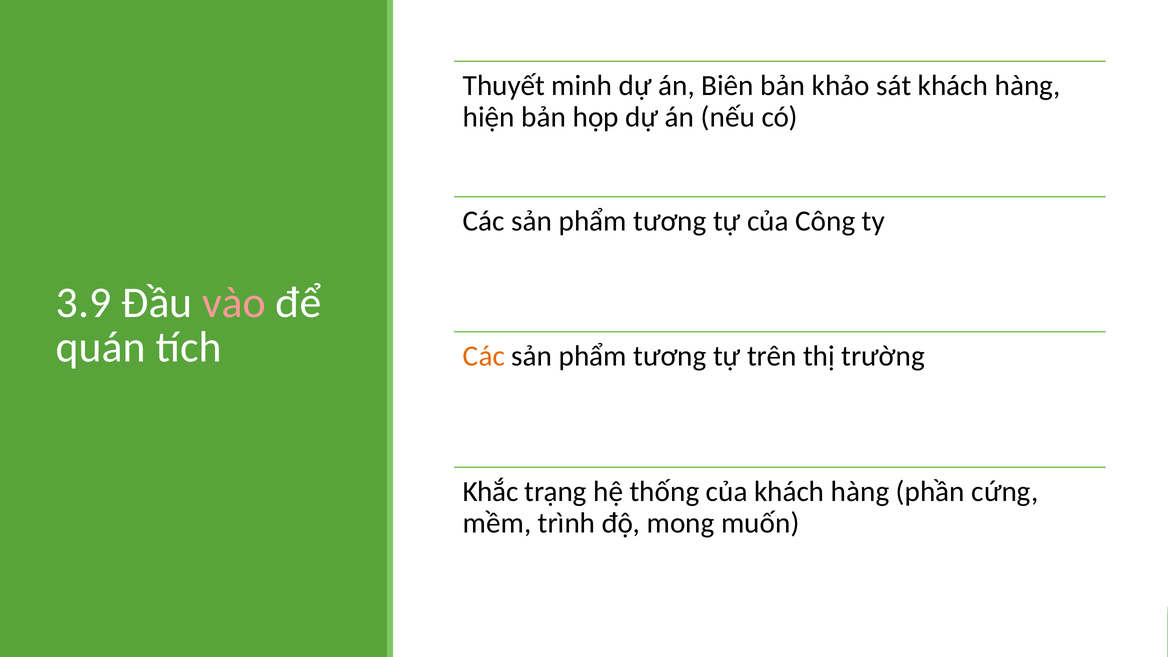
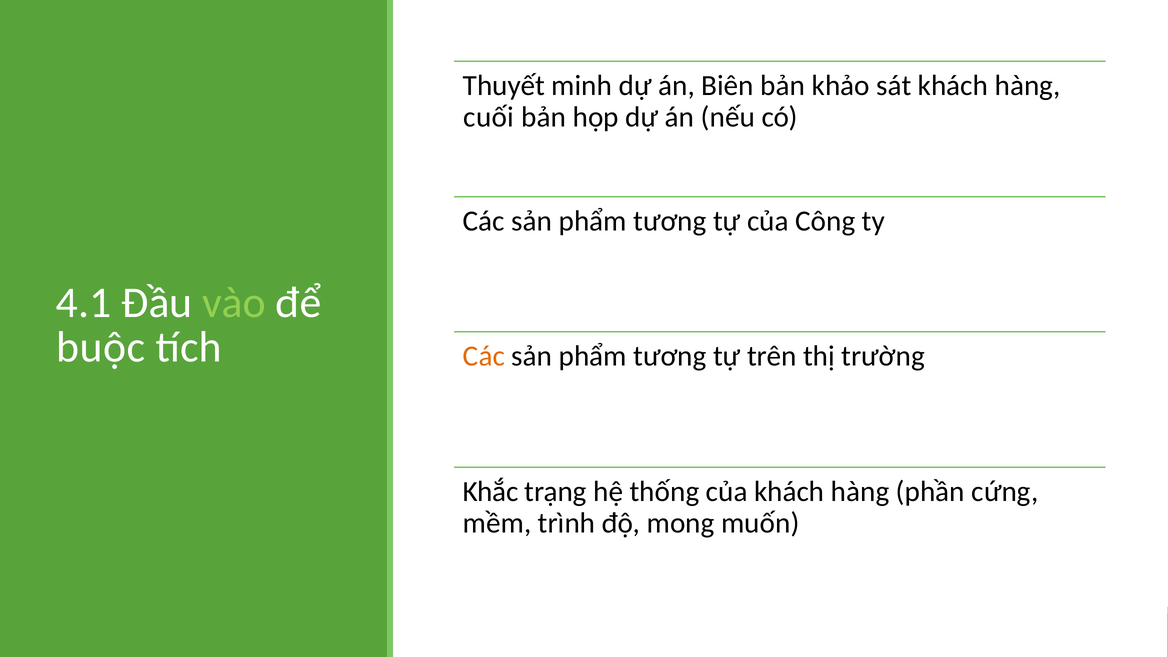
hiện: hiện -> cuối
3.9: 3.9 -> 4.1
vào colour: pink -> light green
quán: quán -> buộc
